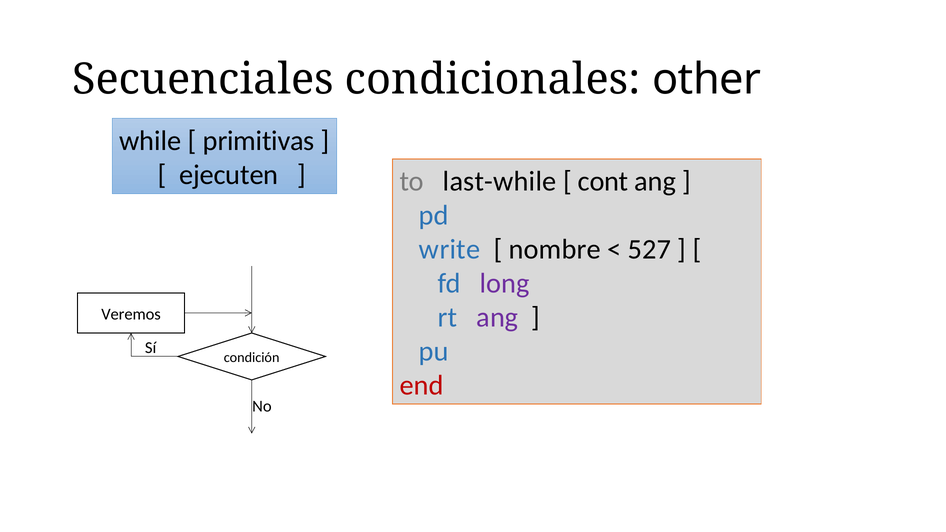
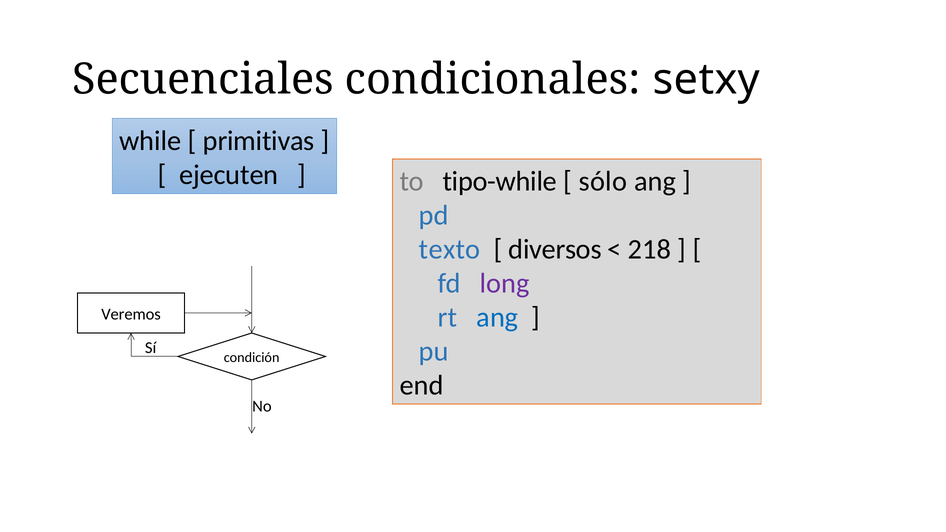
other: other -> setxy
last-while: last-while -> tipo-while
cont: cont -> sólo
write: write -> texto
nombre: nombre -> diversos
527: 527 -> 218
ang at (497, 318) colour: purple -> blue
end colour: red -> black
